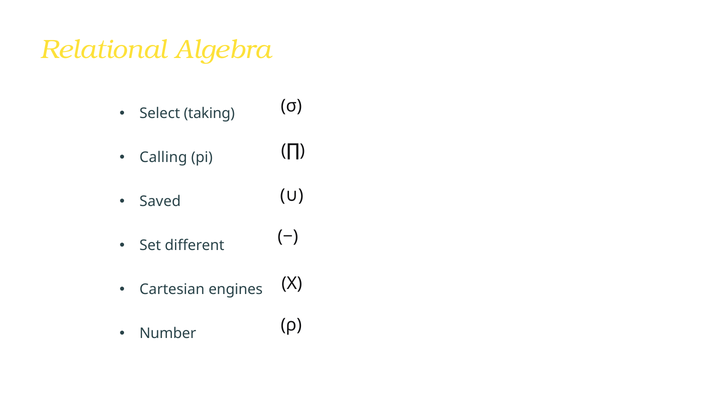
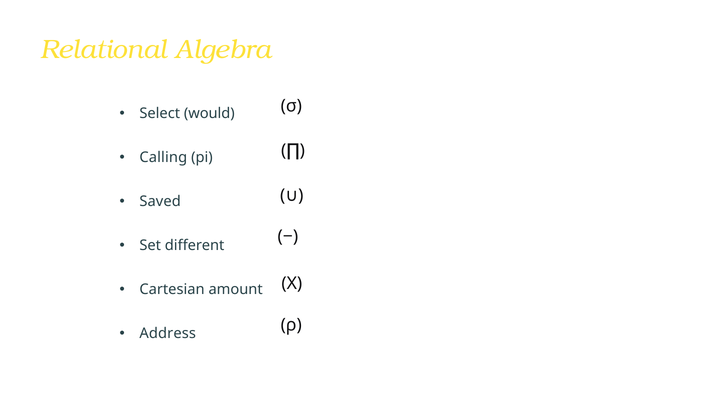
taking: taking -> would
engines: engines -> amount
Number: Number -> Address
